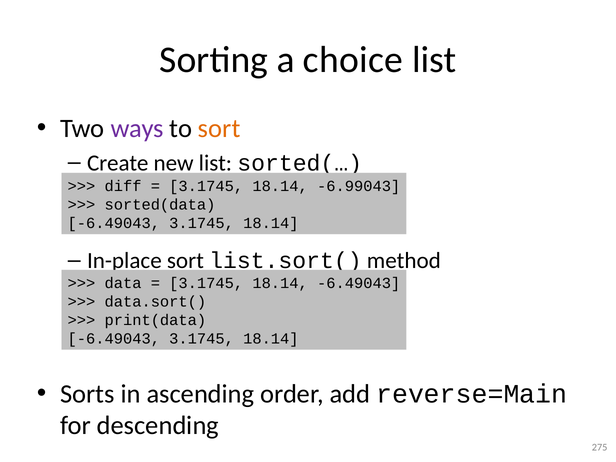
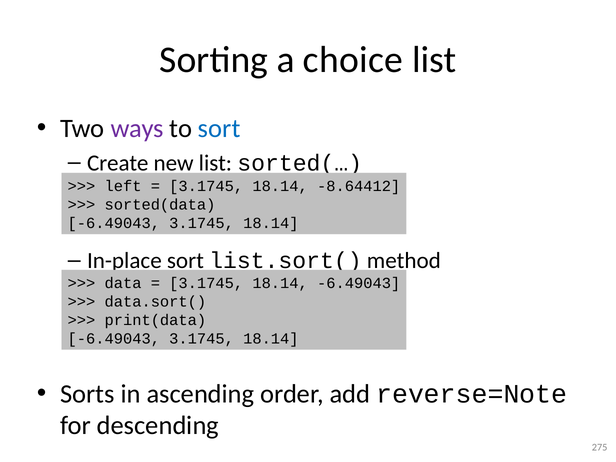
sort at (219, 129) colour: orange -> blue
diff: diff -> left
-6.99043: -6.99043 -> -8.64412
reverse=Main: reverse=Main -> reverse=Note
